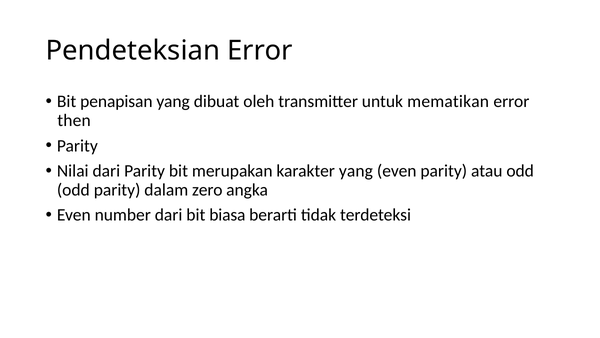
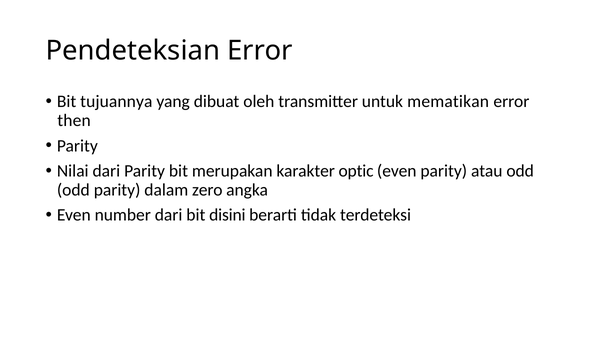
penapisan: penapisan -> tujuannya
karakter yang: yang -> optic
biasa: biasa -> disini
